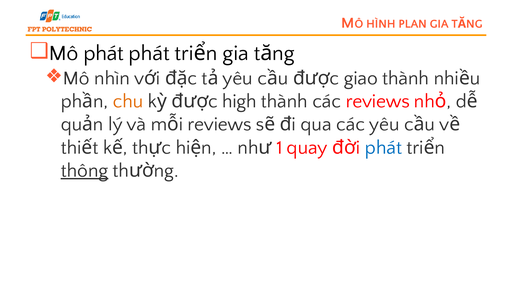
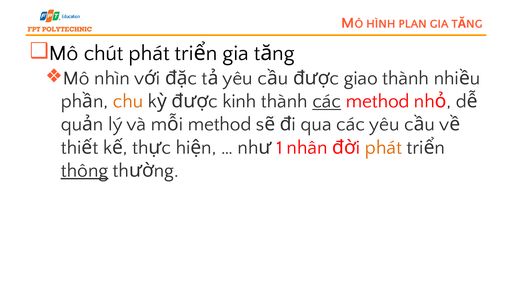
Mô phát: phát -> chút
high: high -> kinh
các at (327, 101) underline: none -> present
reviews at (378, 101): reviews -> method
reviews at (220, 124): reviews -> method
quay: quay -> nhân
phát at (384, 147) colour: blue -> orange
